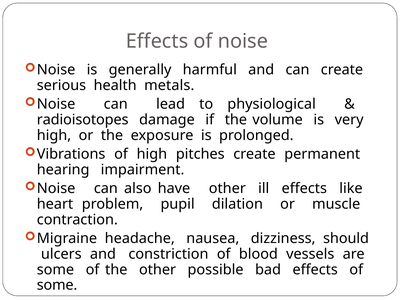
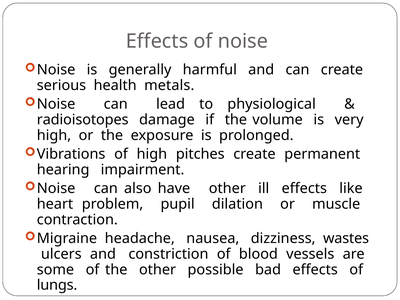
should: should -> wastes
some at (57, 285): some -> lungs
